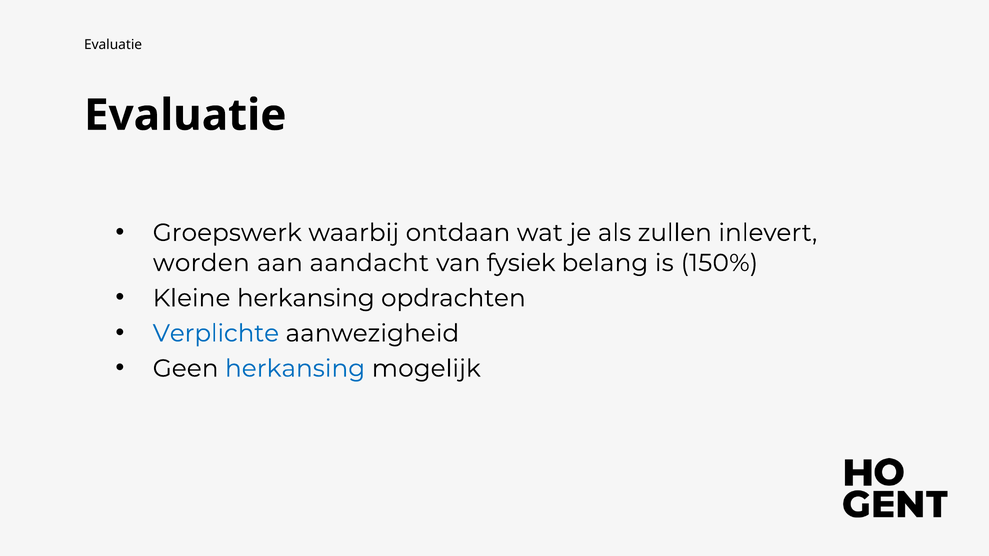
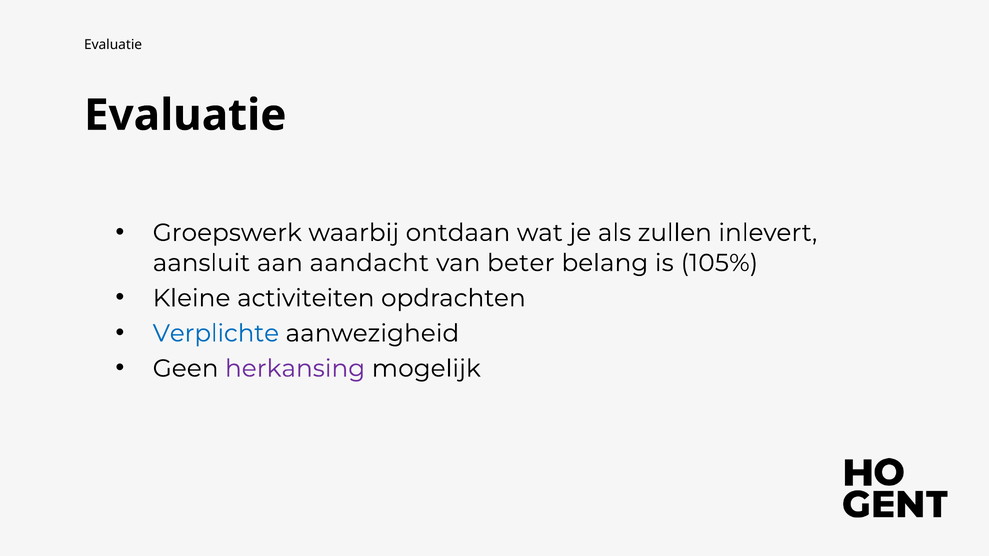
worden: worden -> aansluit
fysiek: fysiek -> beter
150%: 150% -> 105%
Kleine herkansing: herkansing -> activiteiten
herkansing at (295, 369) colour: blue -> purple
